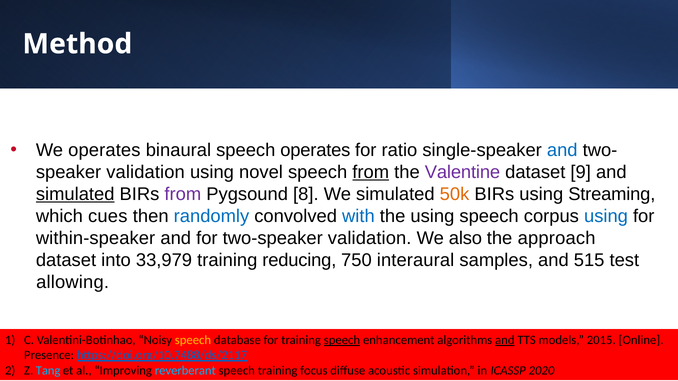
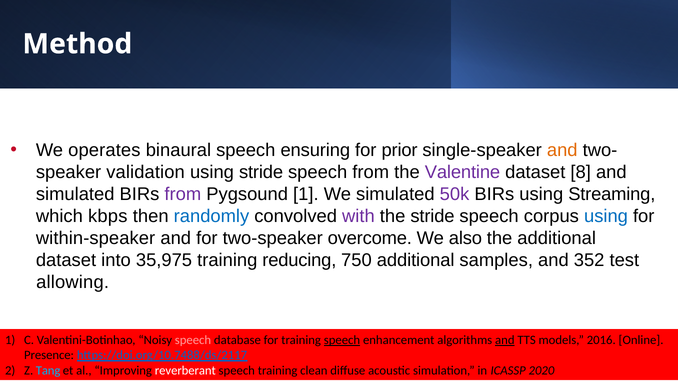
speech operates: operates -> ensuring
ratio: ratio -> prior
and at (562, 150) colour: blue -> orange
using novel: novel -> stride
from at (371, 172) underline: present -> none
9: 9 -> 8
simulated at (75, 194) underline: present -> none
Pygsound 8: 8 -> 1
50k colour: orange -> purple
cues: cues -> kbps
with colour: blue -> purple
the using: using -> stride
two-speaker validation: validation -> overcome
the approach: approach -> additional
33,979: 33,979 -> 35,975
750 interaural: interaural -> additional
515: 515 -> 352
speech at (193, 340) colour: yellow -> pink
2015: 2015 -> 2016
reverberant colour: light blue -> white
focus: focus -> clean
